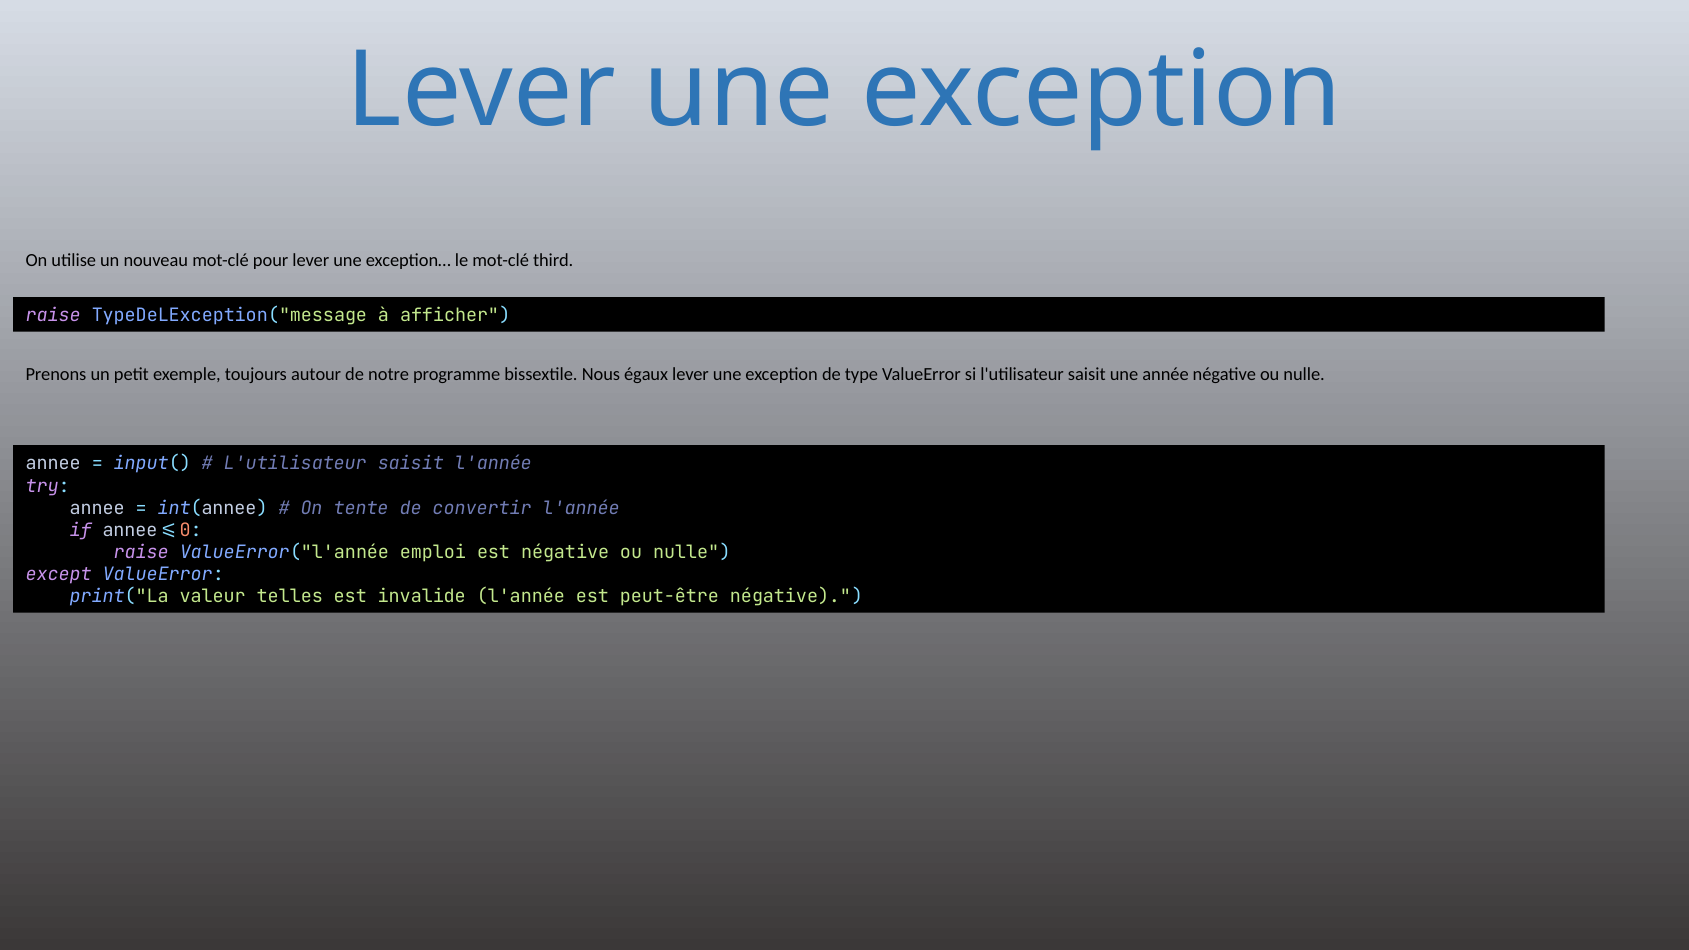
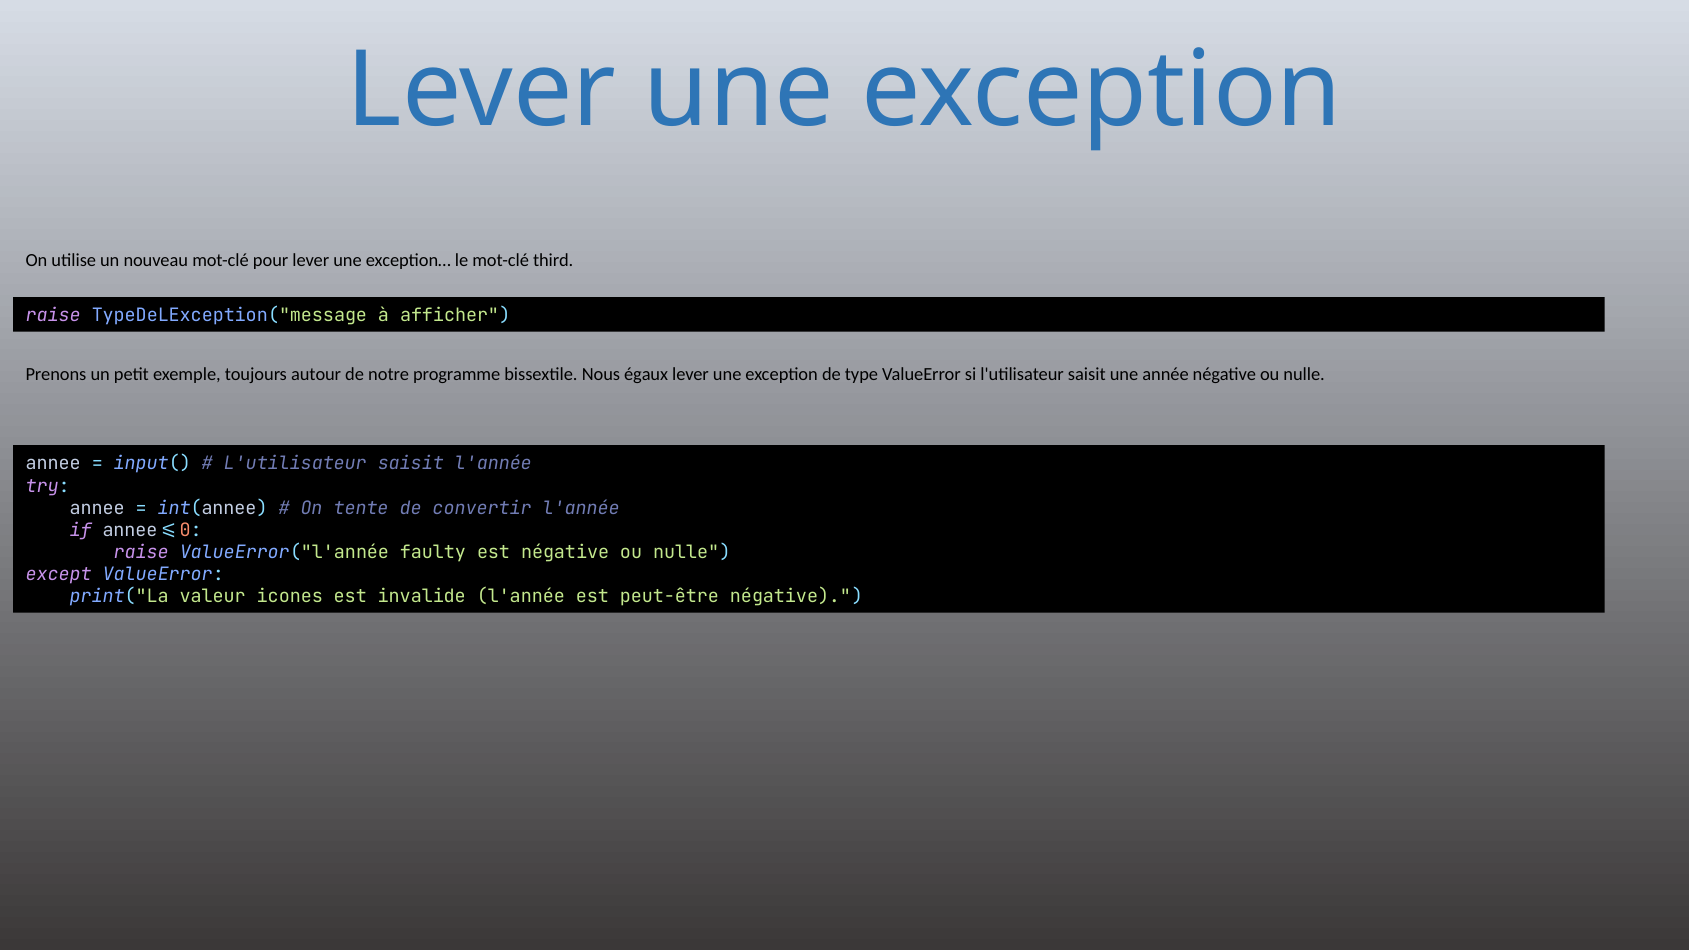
emploi: emploi -> faulty
telles: telles -> icones
